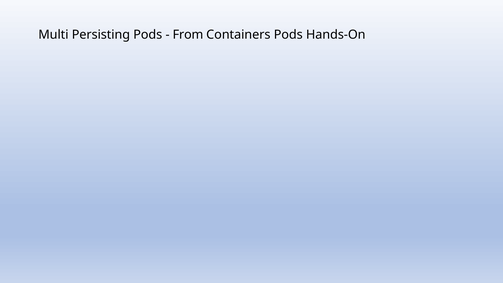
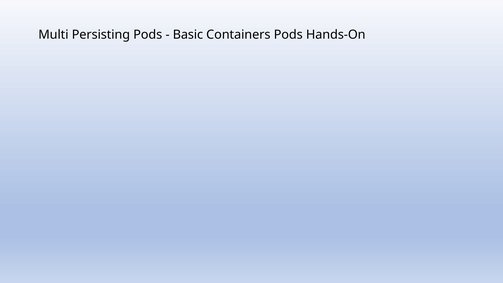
From: From -> Basic
